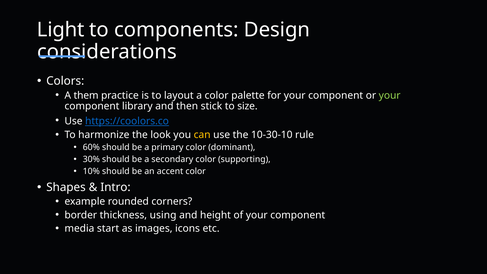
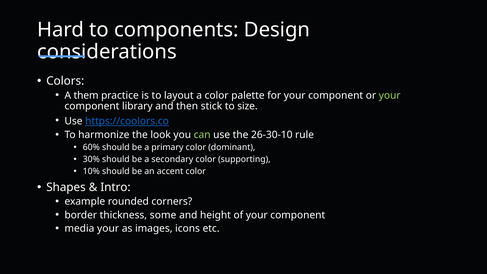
Light: Light -> Hard
can colour: yellow -> light green
10-30-10: 10-30-10 -> 26-30-10
using: using -> some
media start: start -> your
